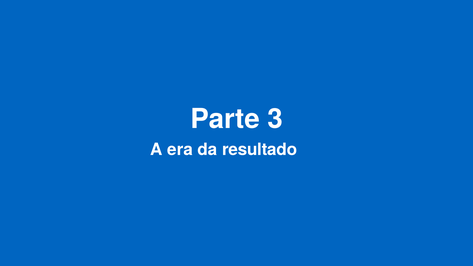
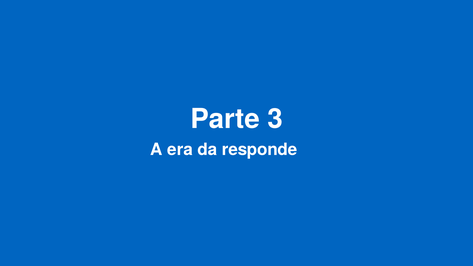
resultado: resultado -> responde
